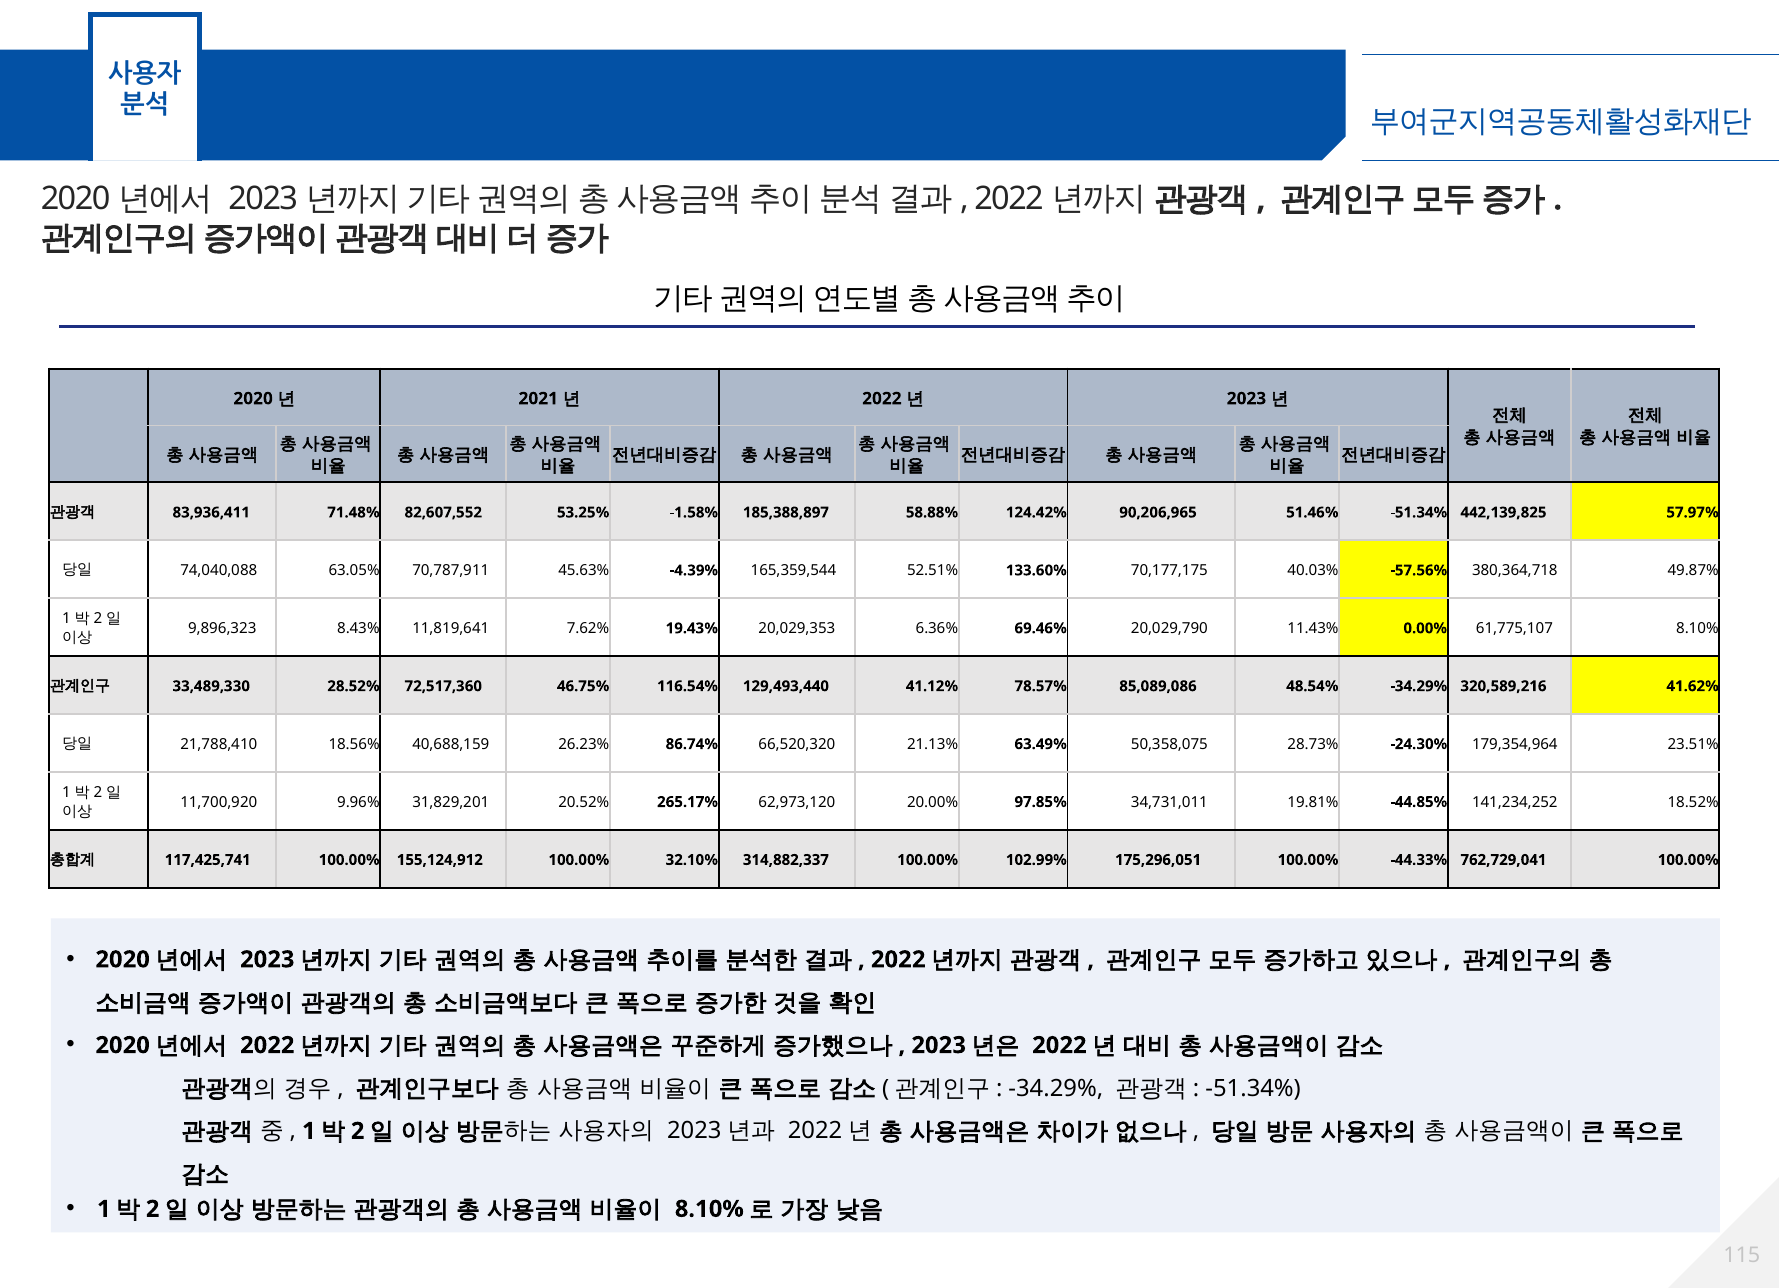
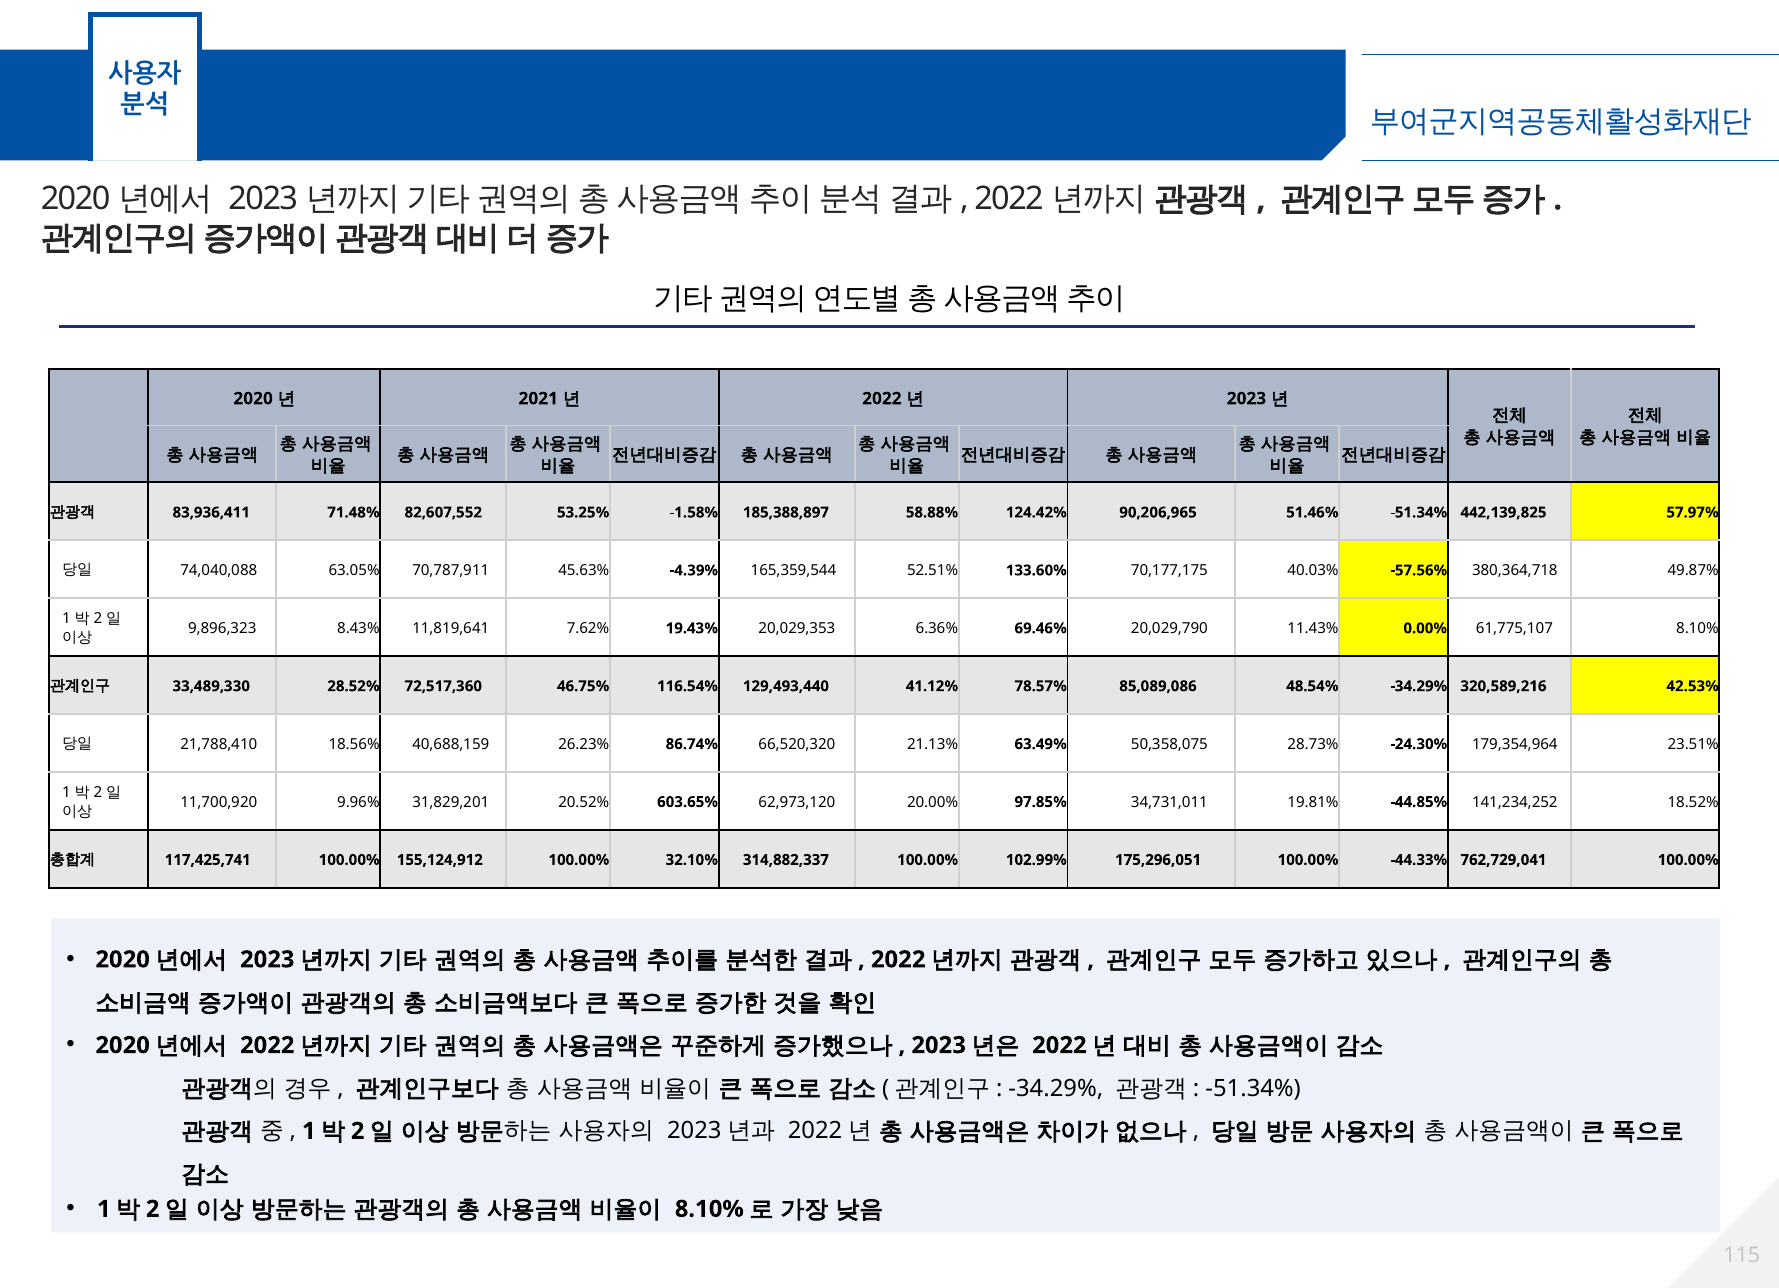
41.62%: 41.62% -> 42.53%
265.17%: 265.17% -> 603.65%
